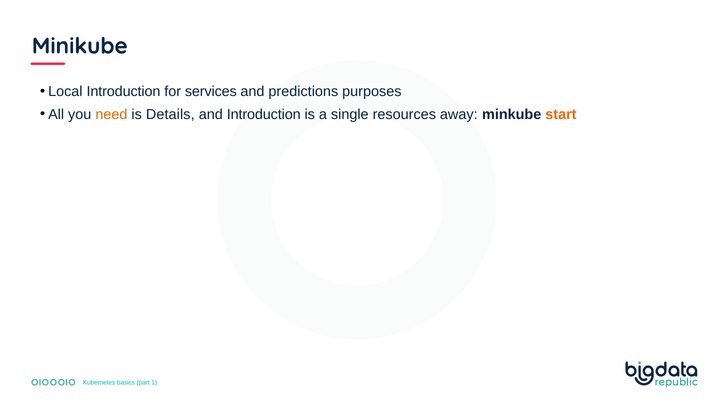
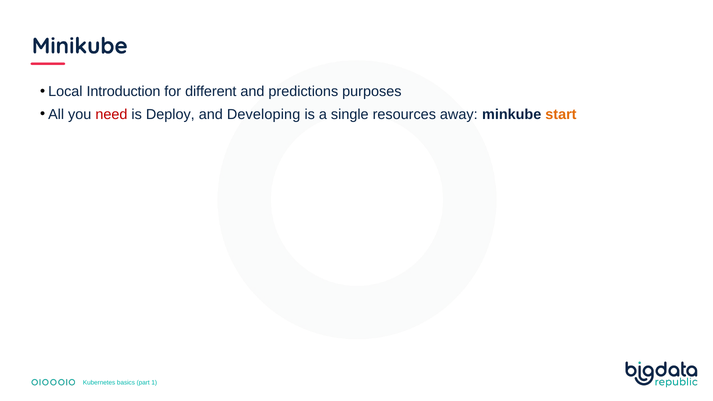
services: services -> different
need colour: orange -> red
Details: Details -> Deploy
and Introduction: Introduction -> Developing
